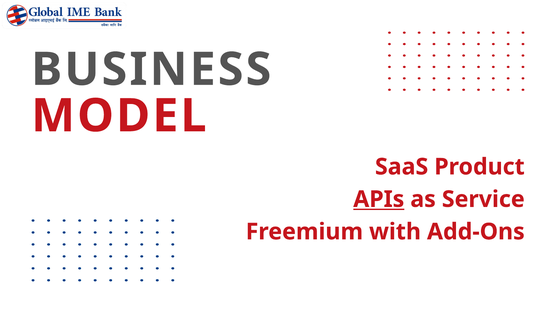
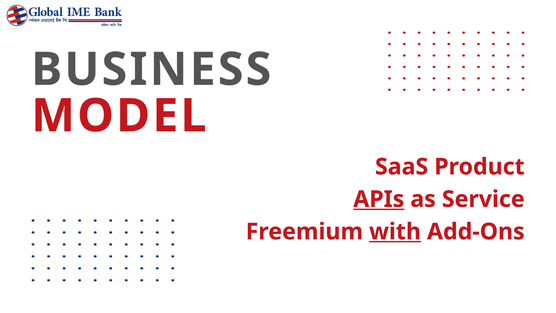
with underline: none -> present
